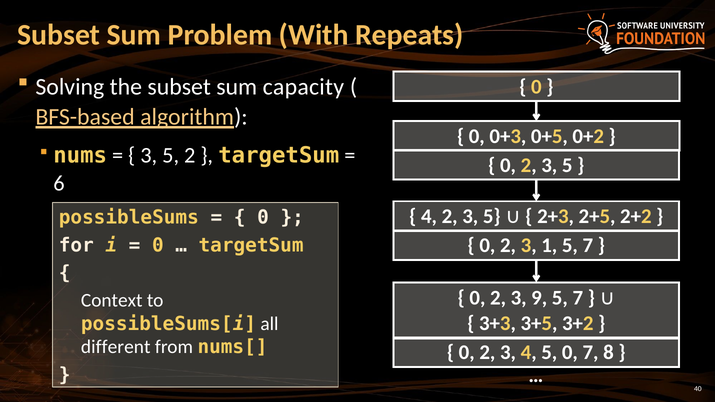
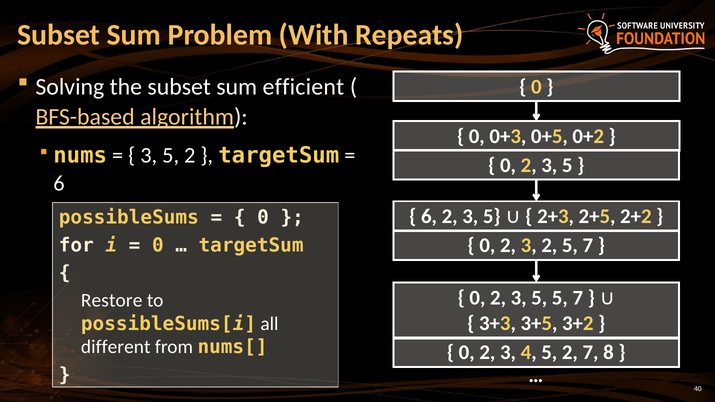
capacity: capacity -> efficient
4 at (429, 217): 4 -> 6
3 1: 1 -> 2
9 at (539, 298): 9 -> 5
Context: Context -> Restore
4 5 0: 0 -> 2
